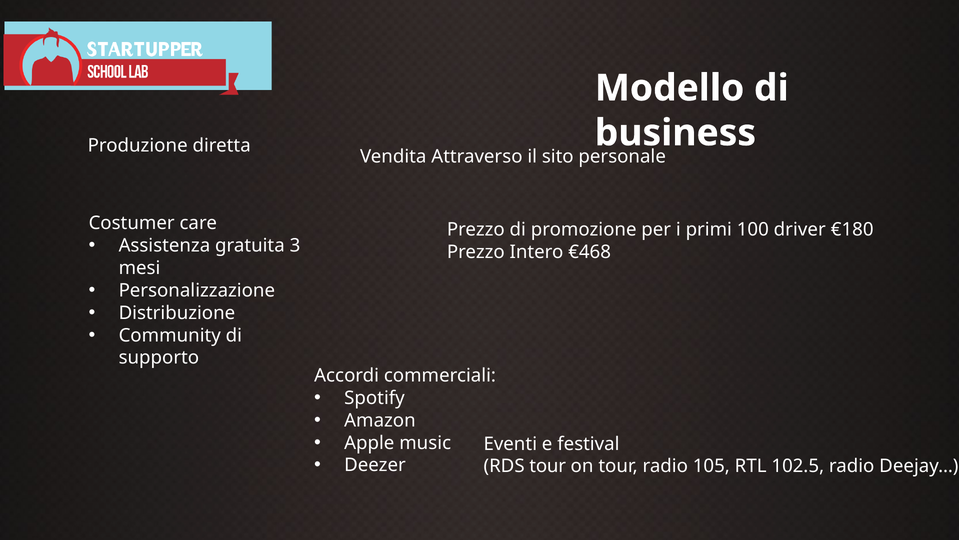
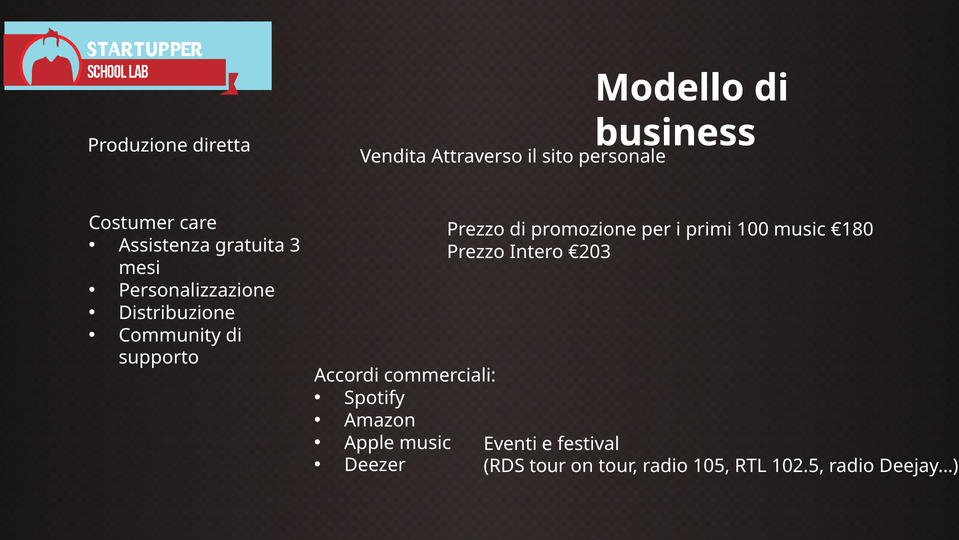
100 driver: driver -> music
€468: €468 -> €203
